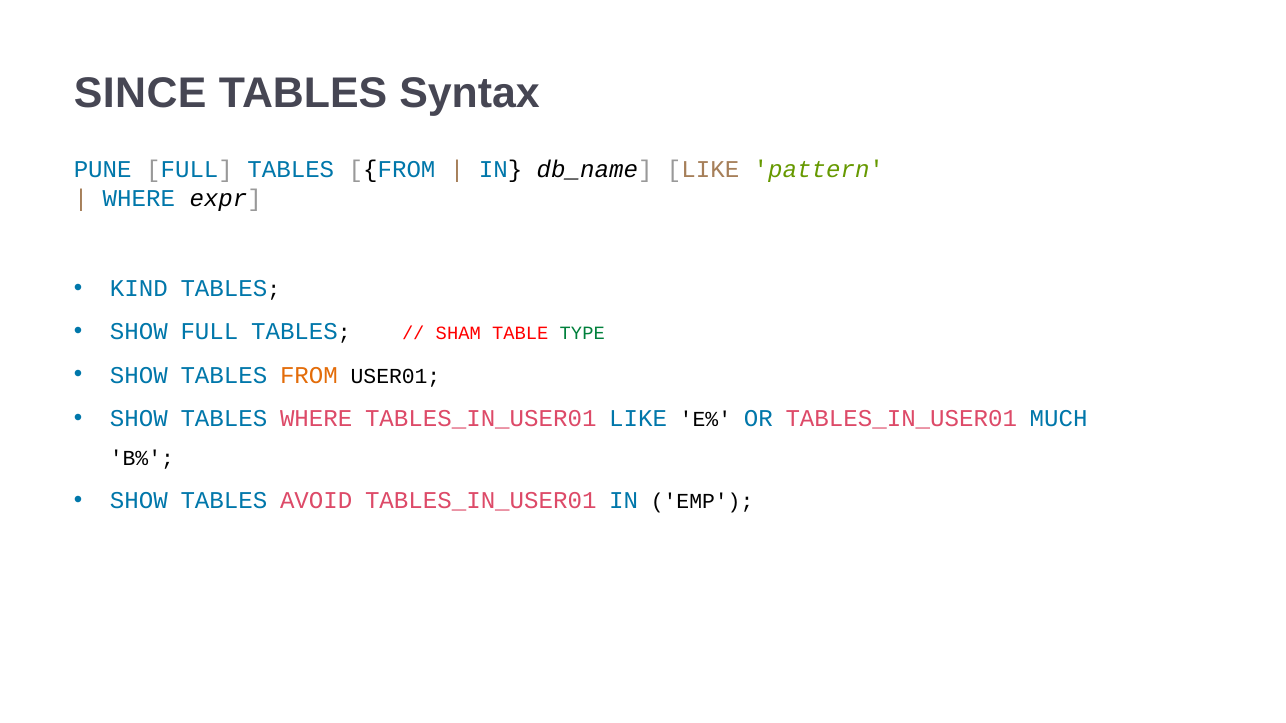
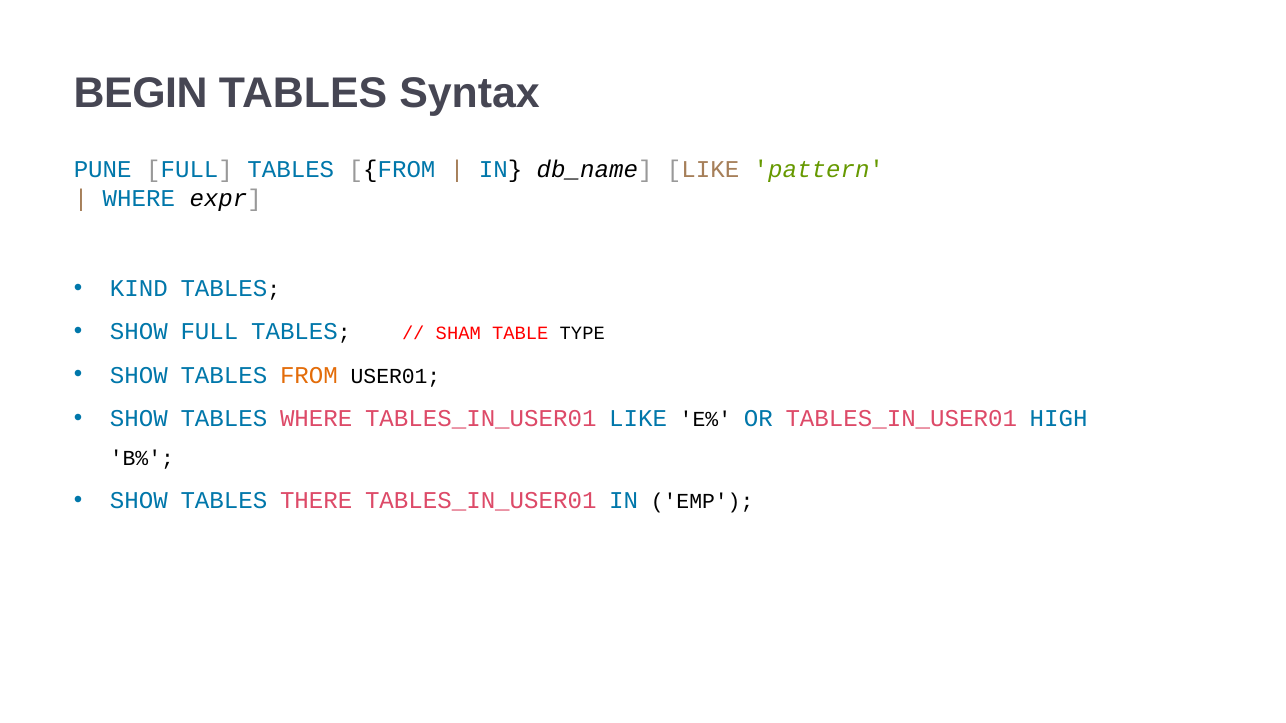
SINCE: SINCE -> BEGIN
TYPE colour: green -> black
MUCH: MUCH -> HIGH
AVOID: AVOID -> THERE
